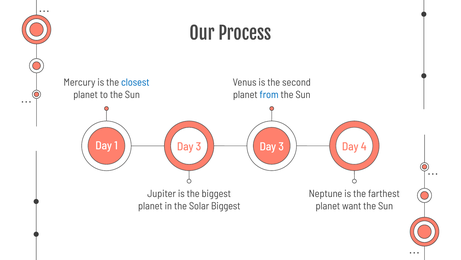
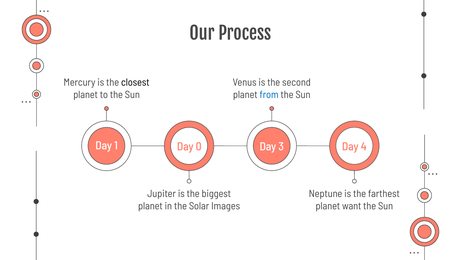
closest colour: blue -> black
1 Day 3: 3 -> 0
Solar Biggest: Biggest -> Images
